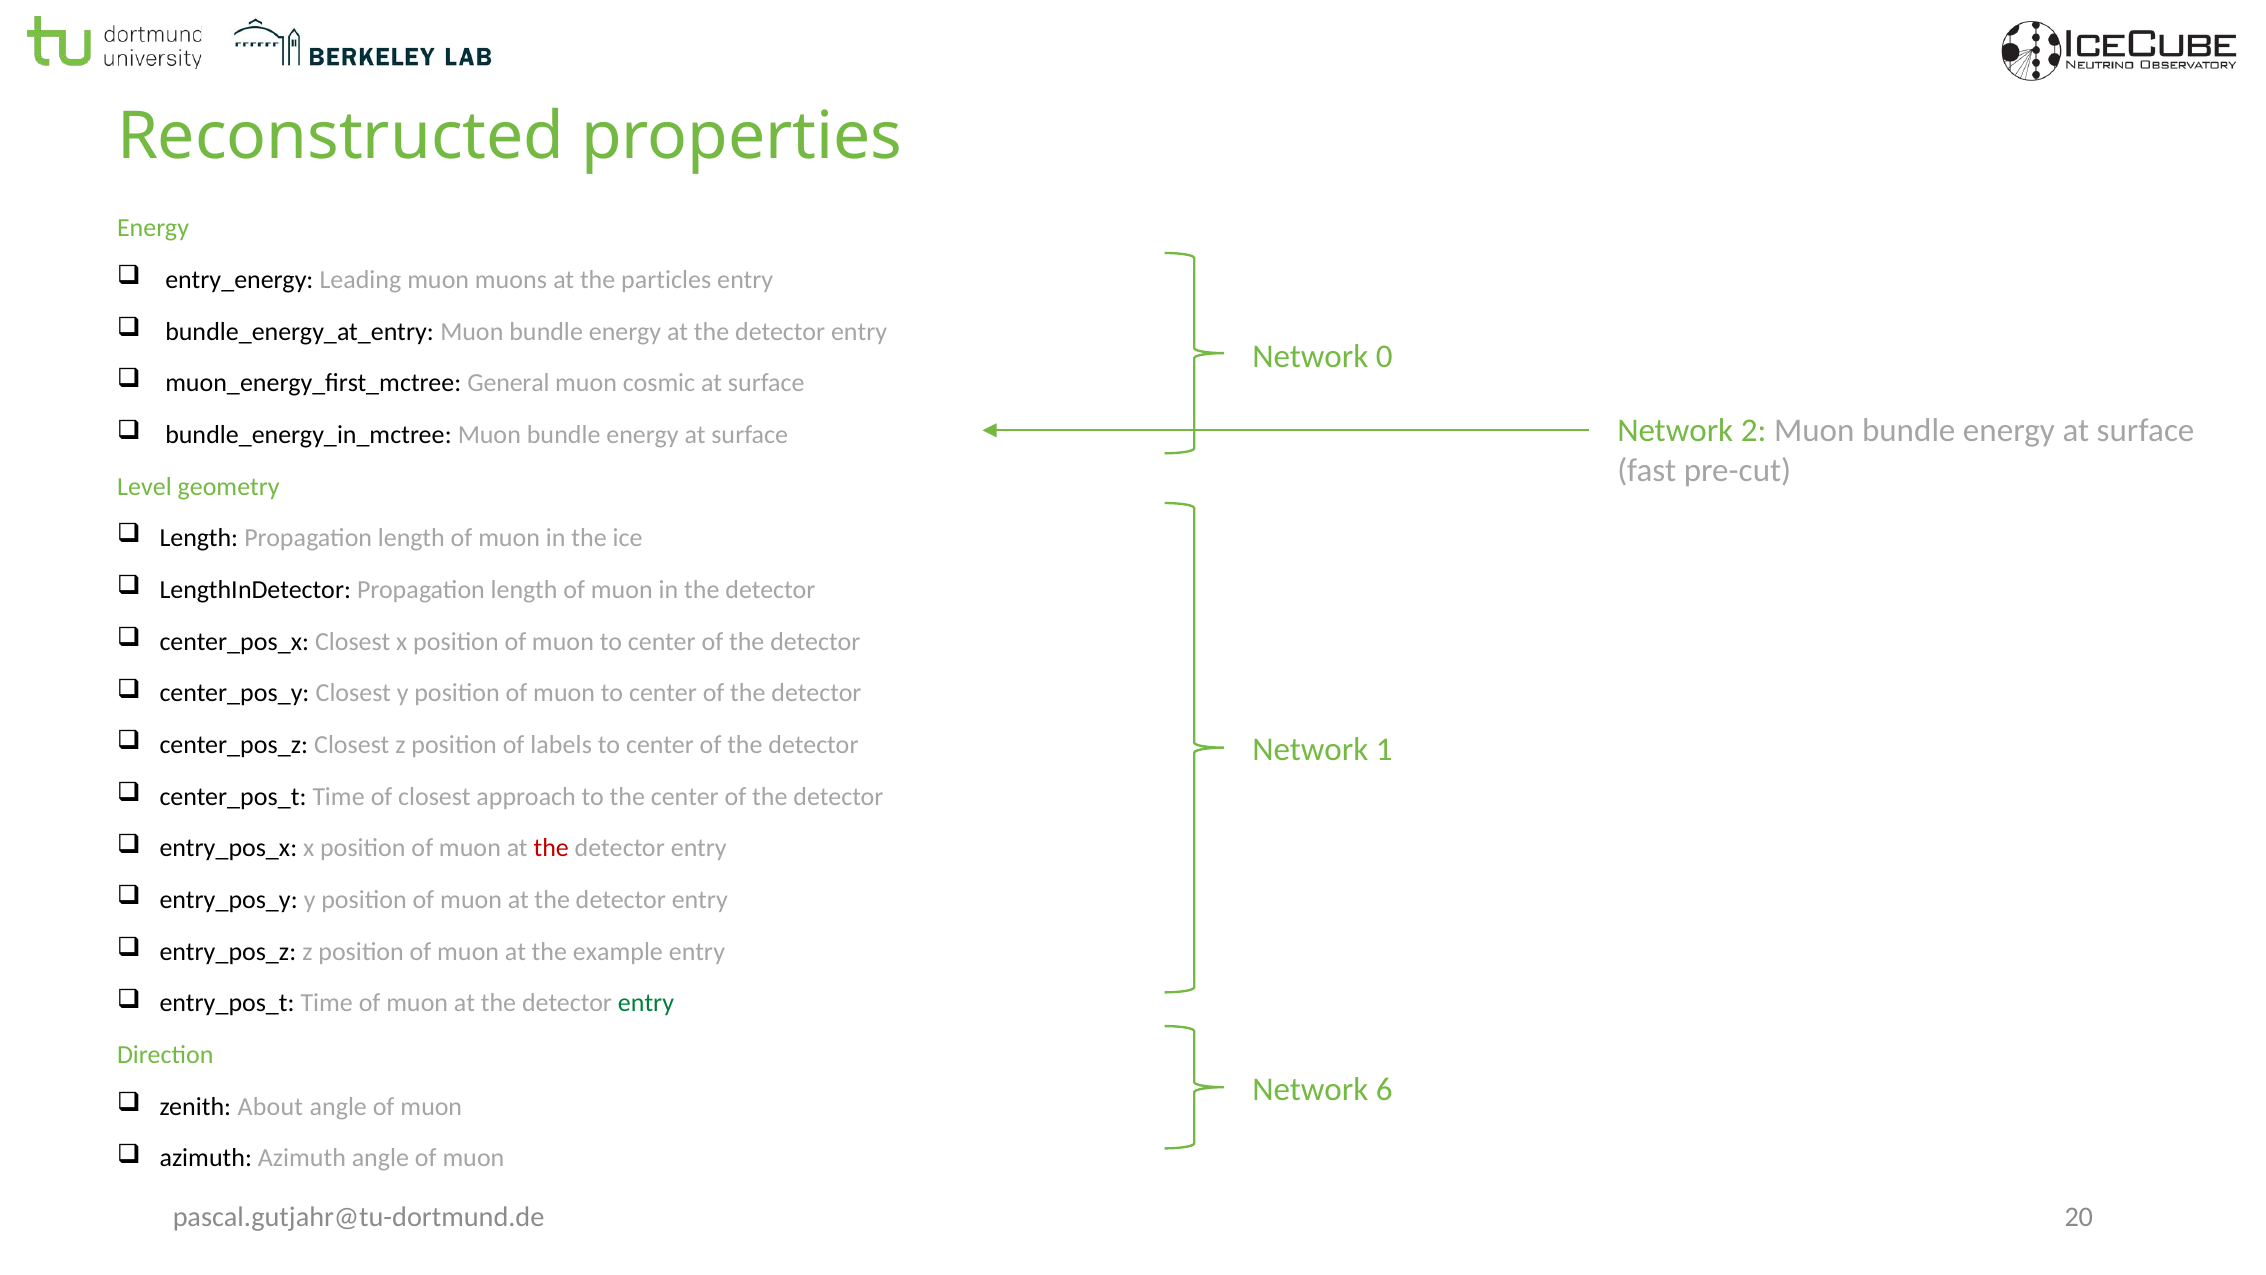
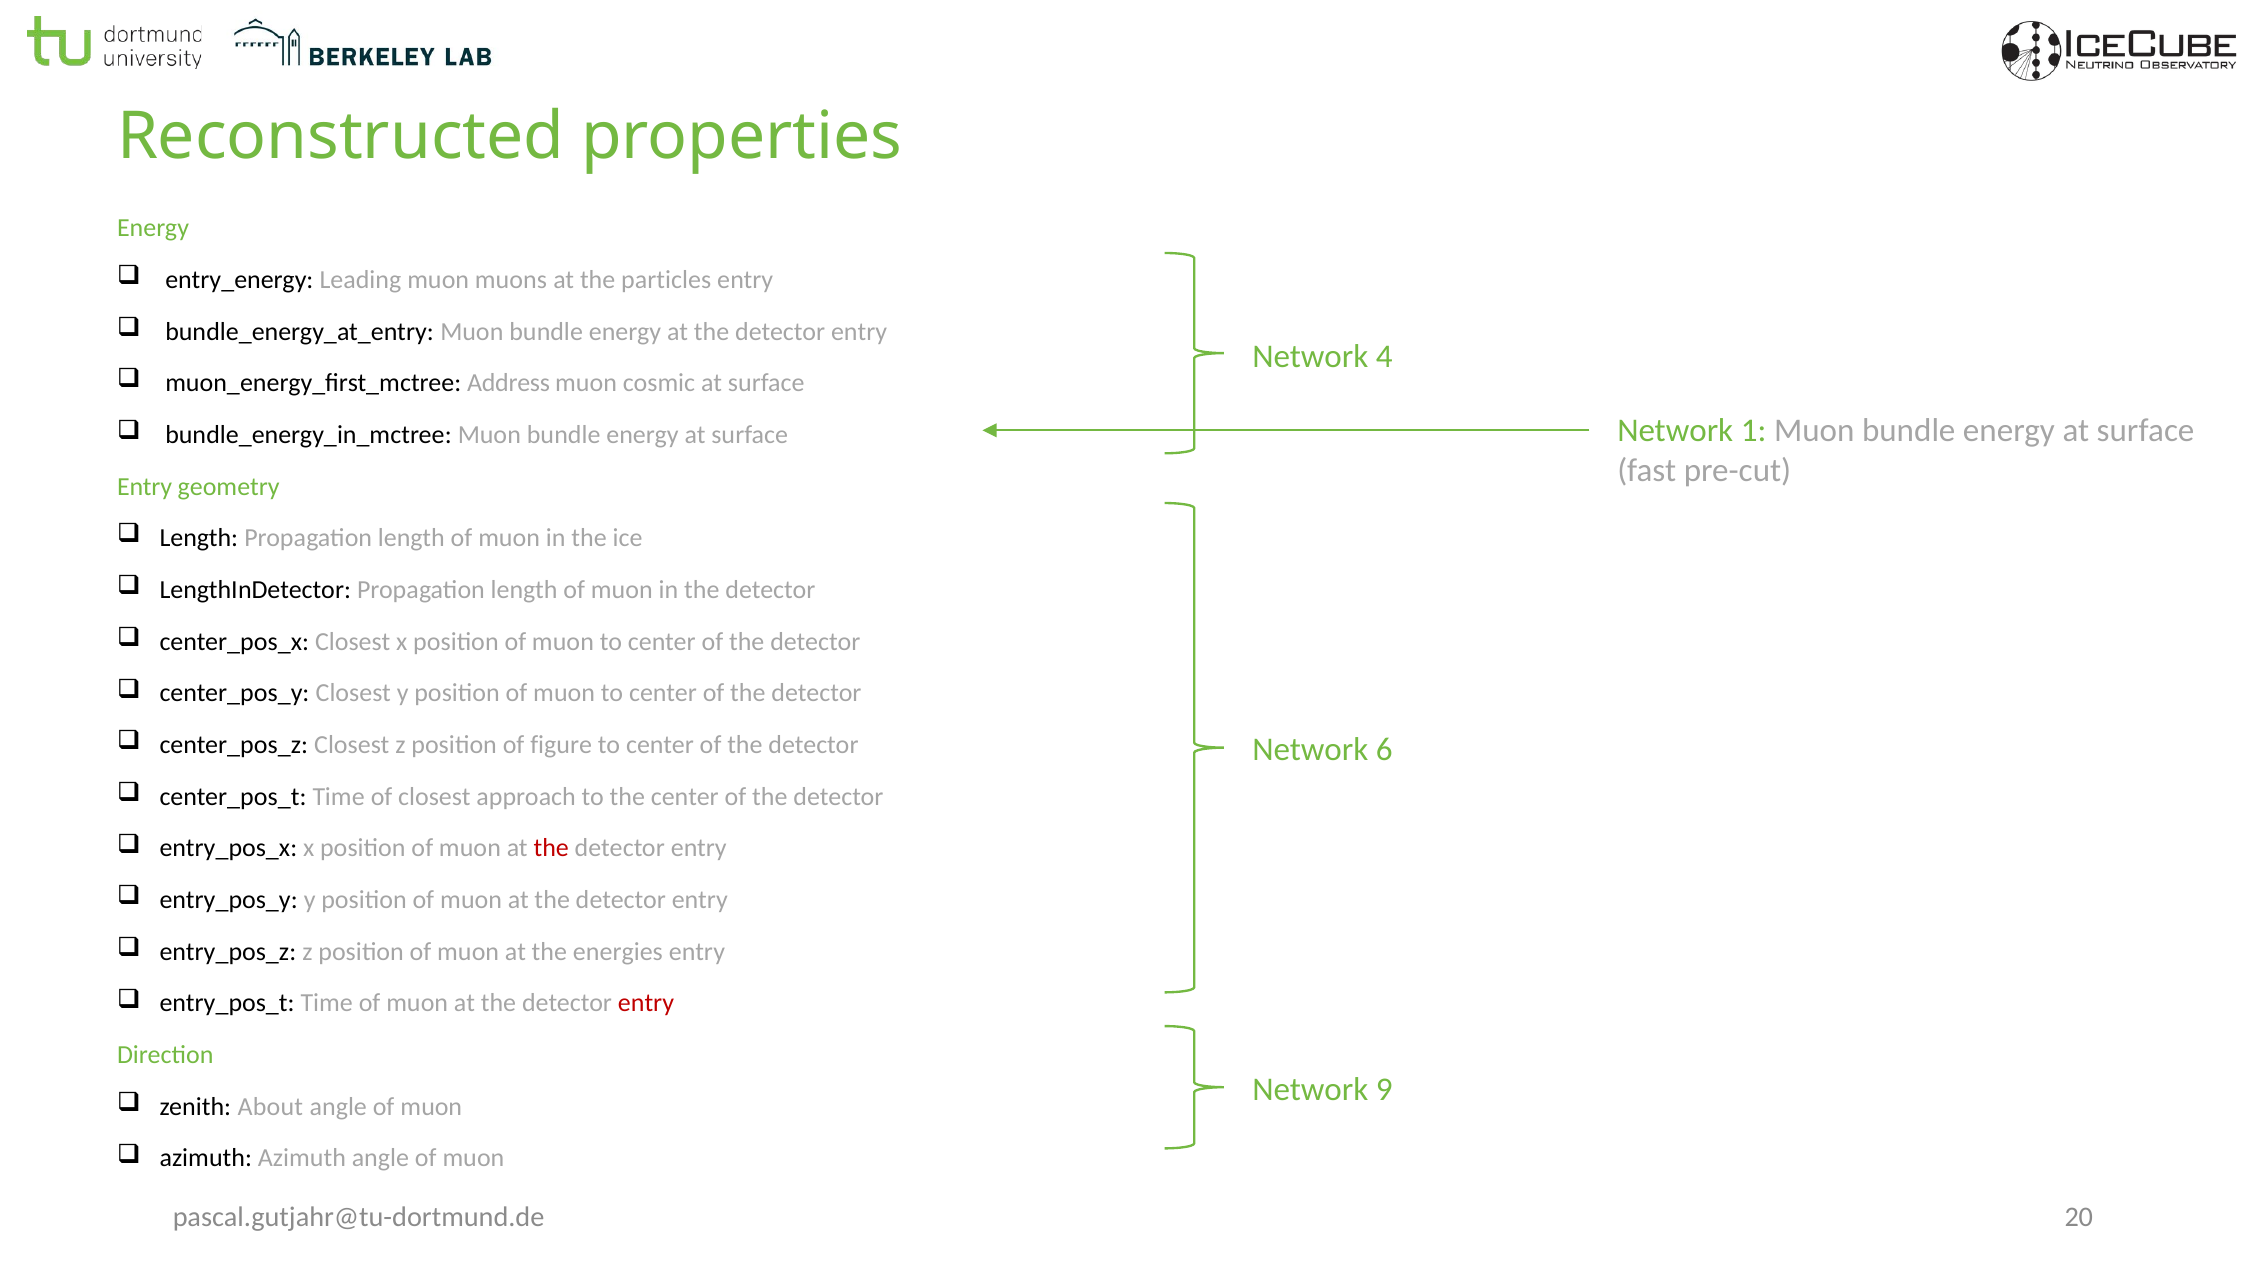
0: 0 -> 4
General: General -> Address
2: 2 -> 1
Level at (144, 486): Level -> Entry
labels: labels -> figure
1: 1 -> 6
example: example -> energies
entry at (646, 1003) colour: green -> red
6: 6 -> 9
